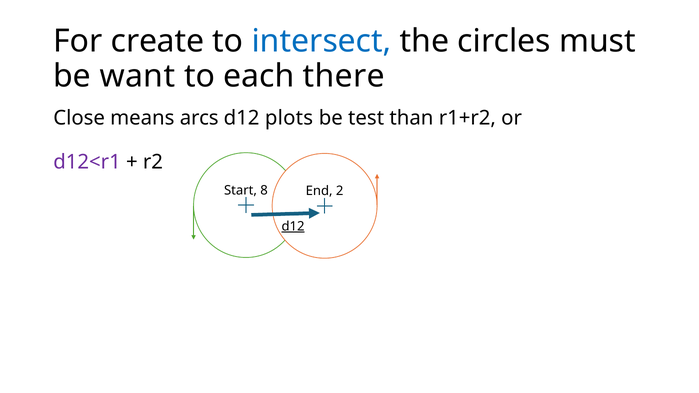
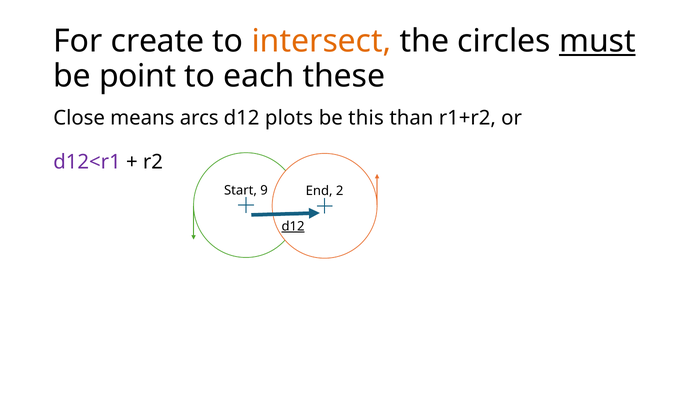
intersect colour: blue -> orange
must underline: none -> present
want: want -> point
there: there -> these
test: test -> this
8: 8 -> 9
